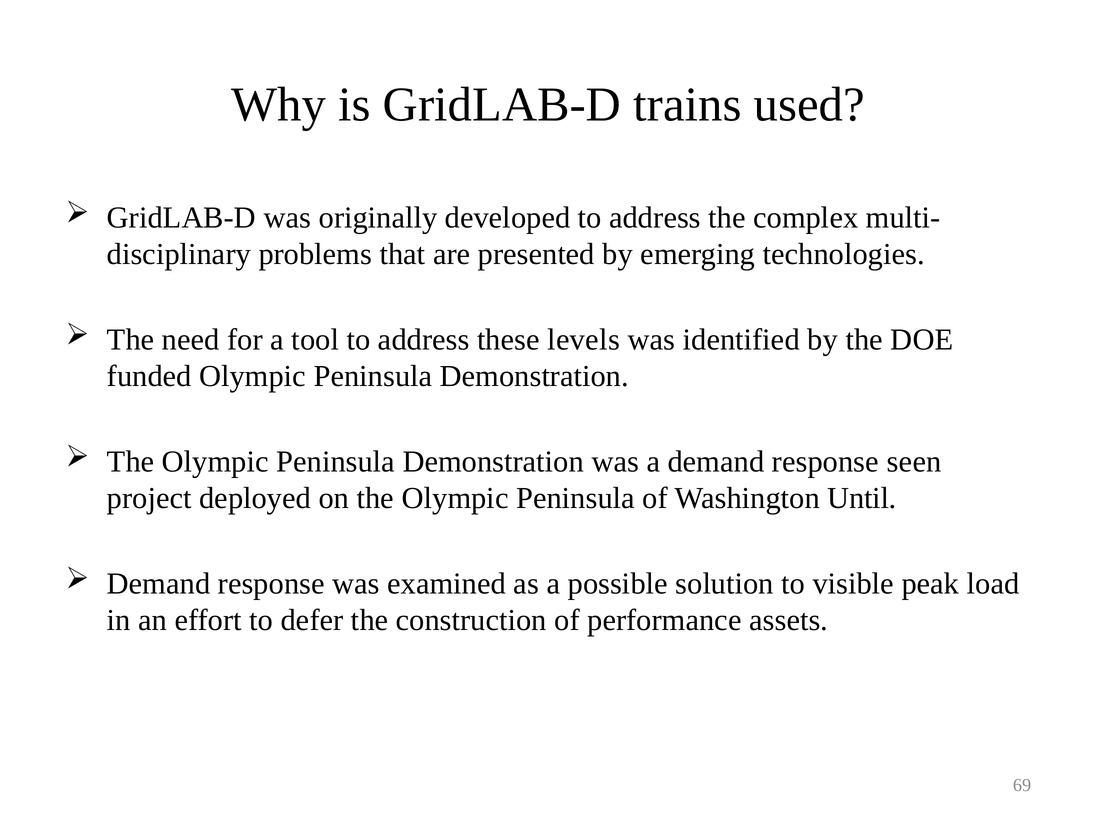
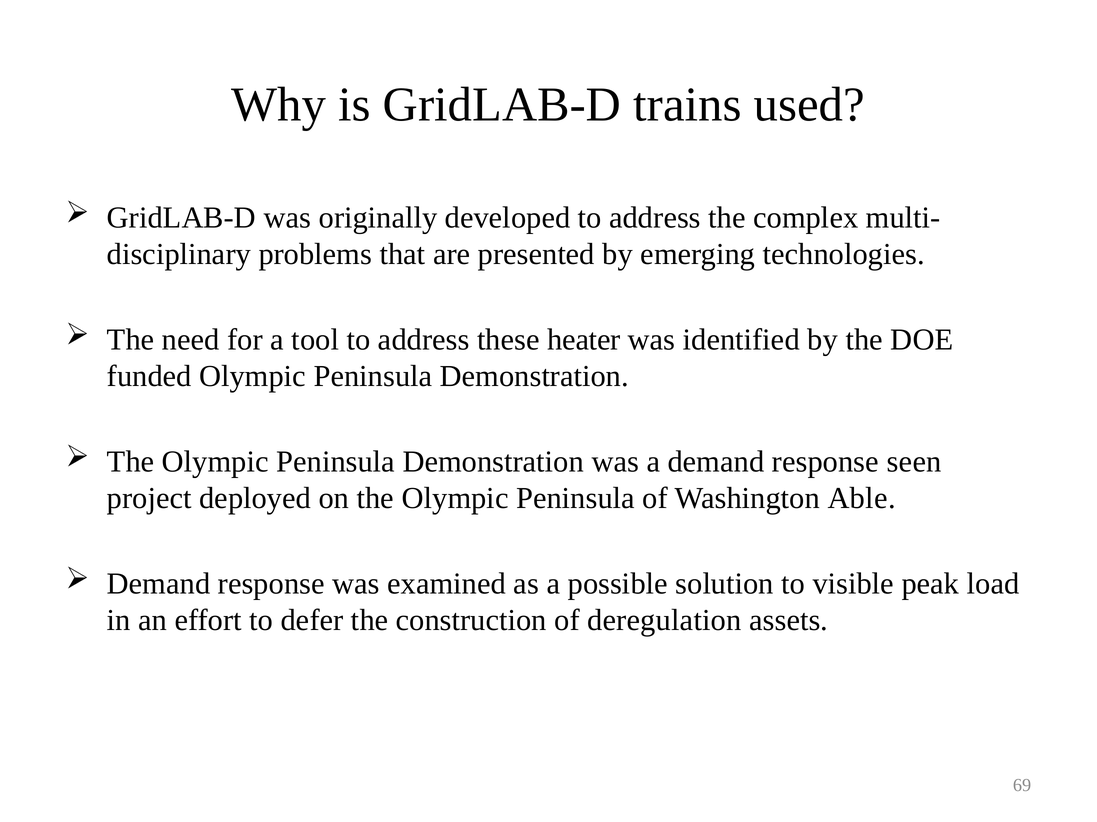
levels: levels -> heater
Until: Until -> Able
performance: performance -> deregulation
